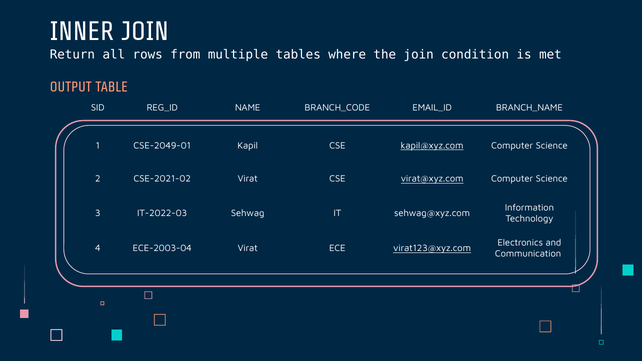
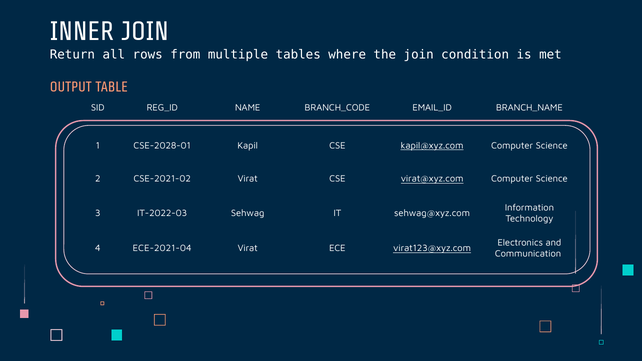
CSE-2049-01: CSE-2049-01 -> CSE-2028-01
ECE-2003-04: ECE-2003-04 -> ECE-2021-04
